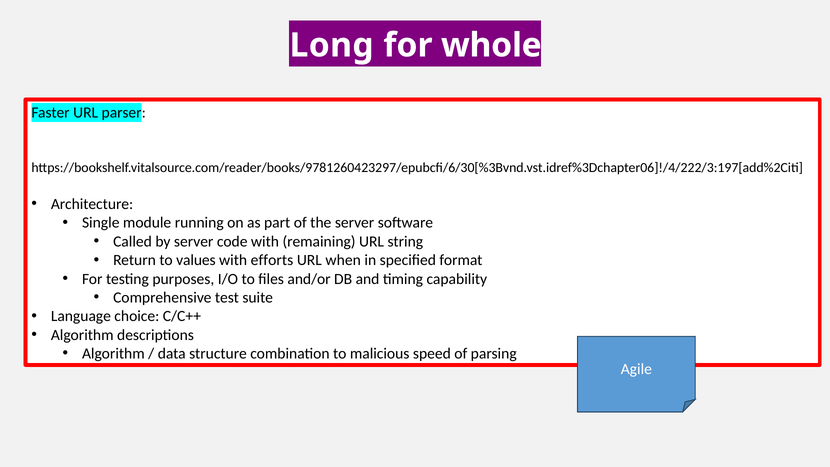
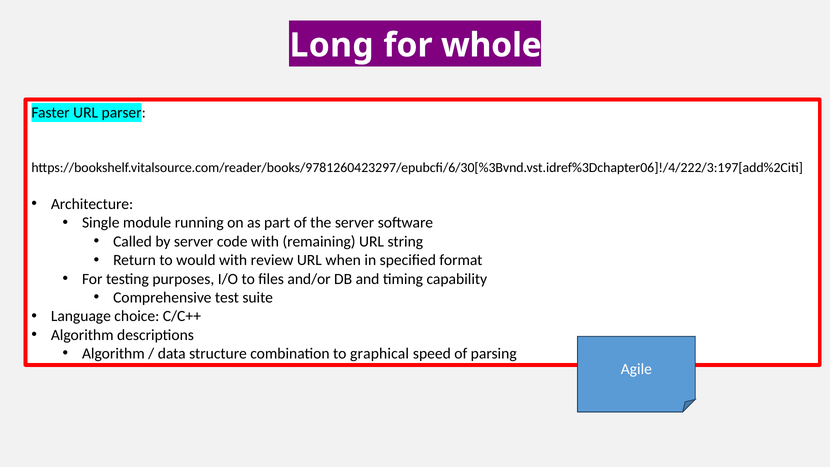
values: values -> would
efforts: efforts -> review
malicious: malicious -> graphical
